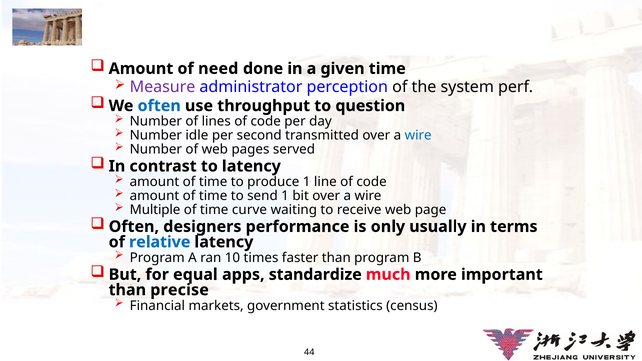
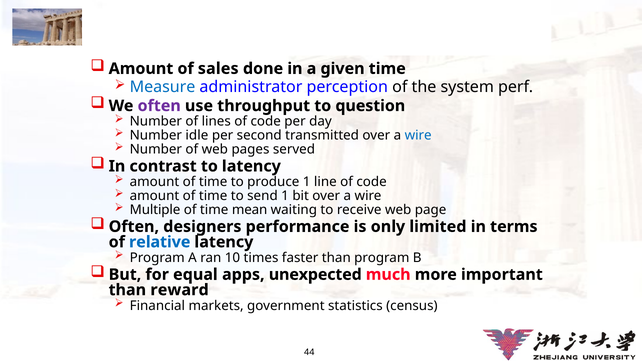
need: need -> sales
Measure colour: purple -> blue
often at (159, 106) colour: blue -> purple
curve: curve -> mean
usually: usually -> limited
standardize: standardize -> unexpected
precise: precise -> reward
